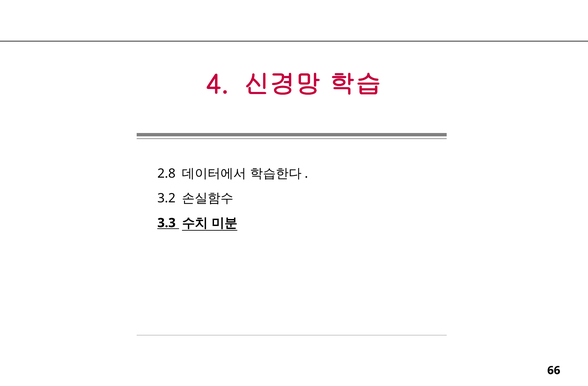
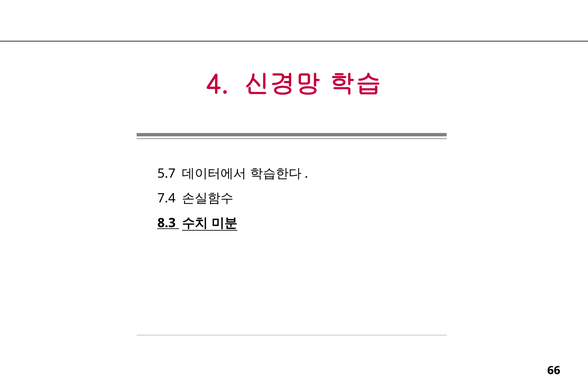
2.8: 2.8 -> 5.7
3.2: 3.2 -> 7.4
3.3: 3.3 -> 8.3
